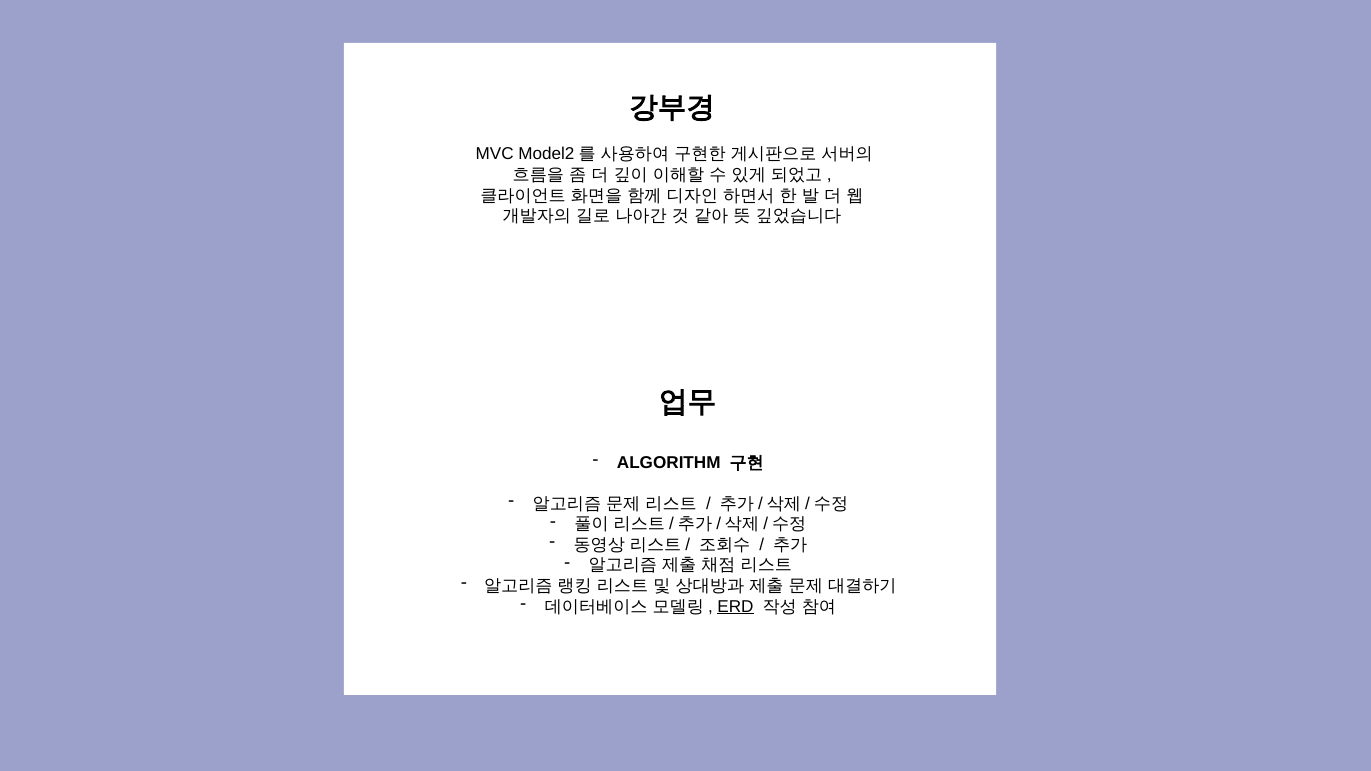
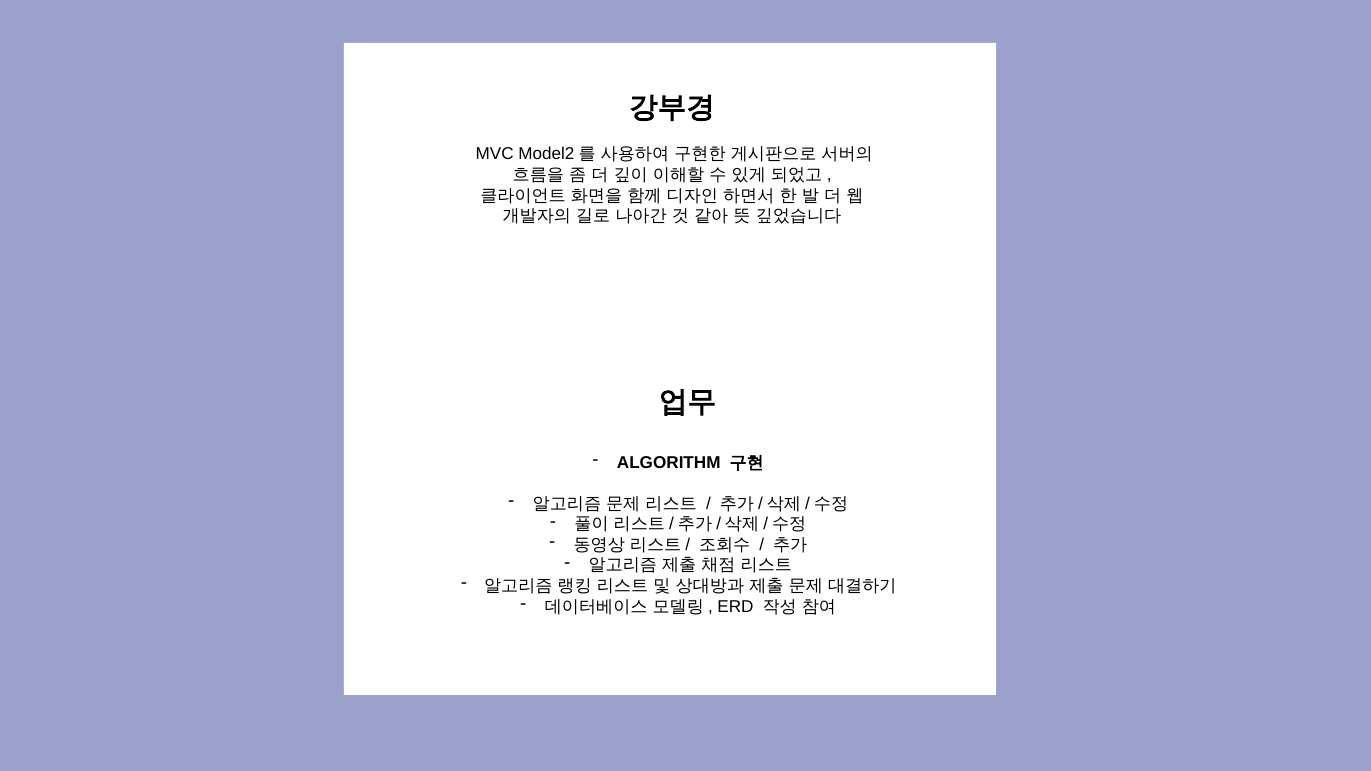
ERD underline: present -> none
